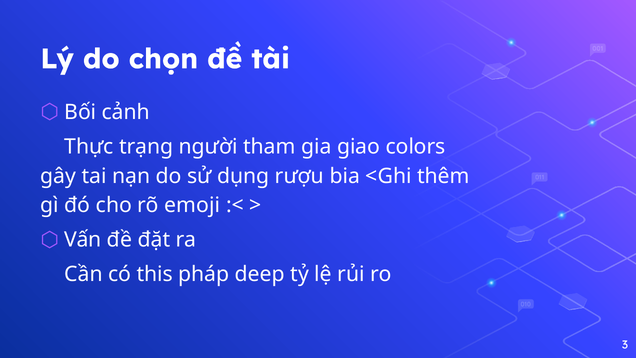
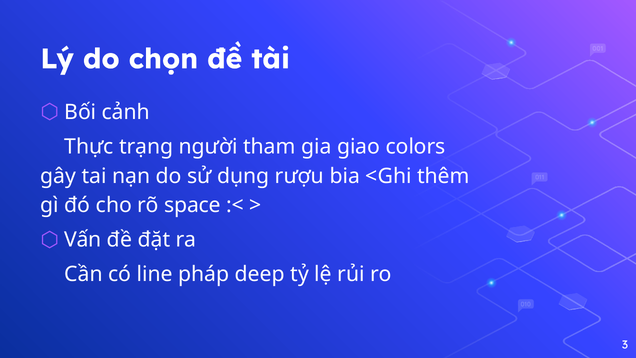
emoji: emoji -> space
this: this -> line
